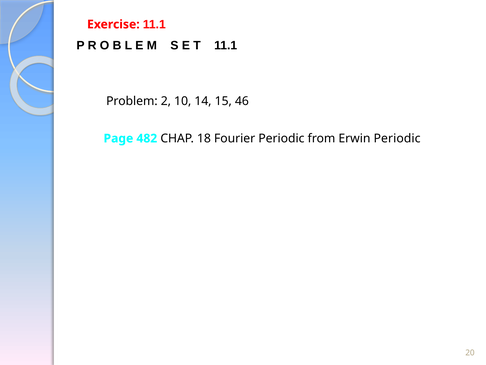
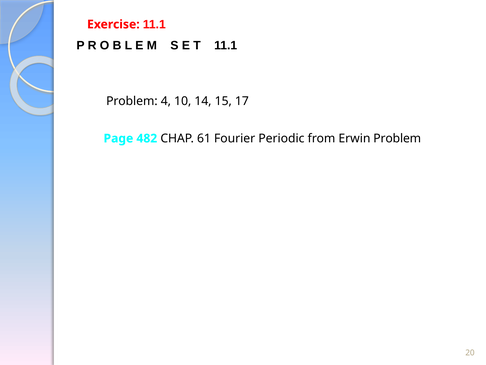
2: 2 -> 4
46: 46 -> 17
18: 18 -> 61
Erwin Periodic: Periodic -> Problem
